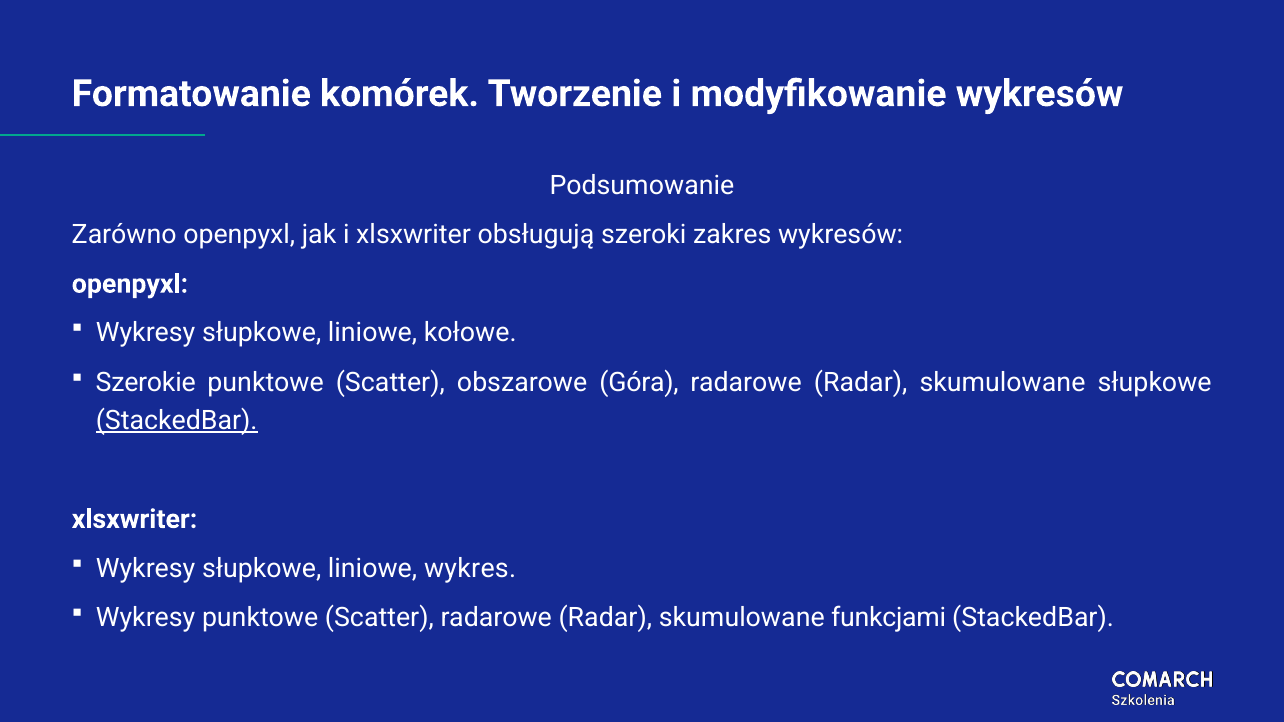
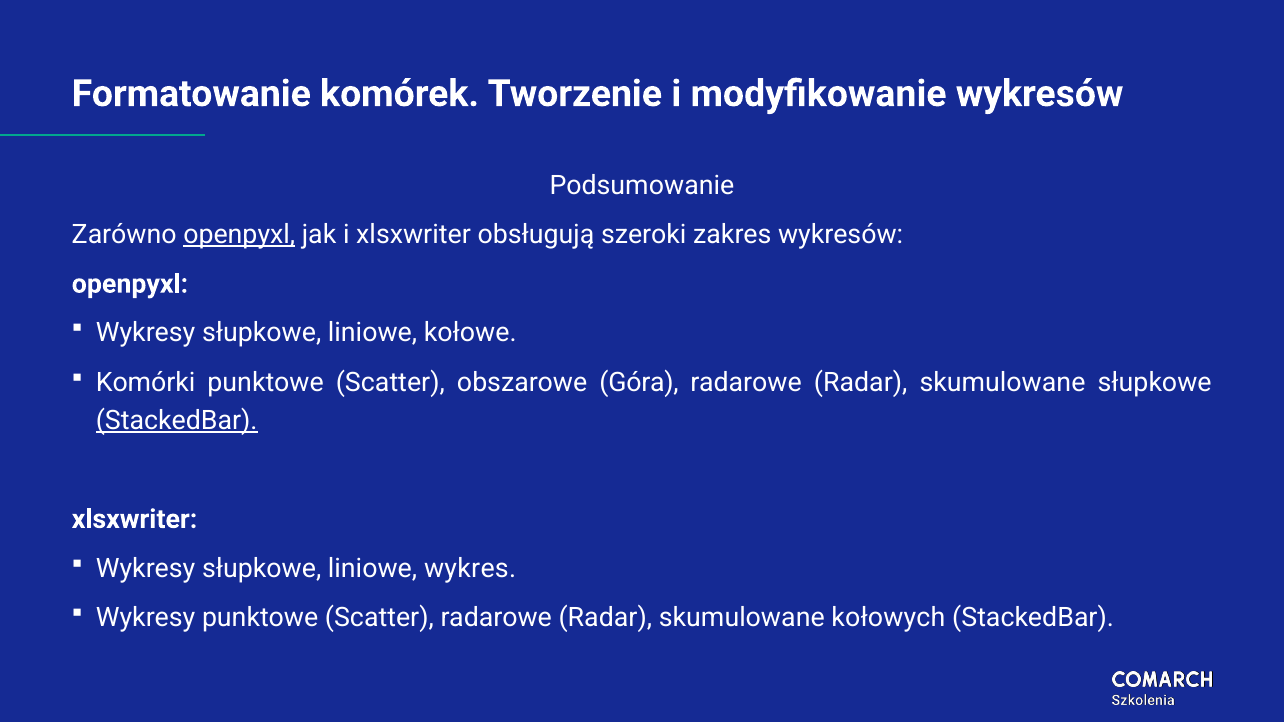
openpyxl at (239, 235) underline: none -> present
Szerokie: Szerokie -> Komórki
funkcjami: funkcjami -> kołowych
